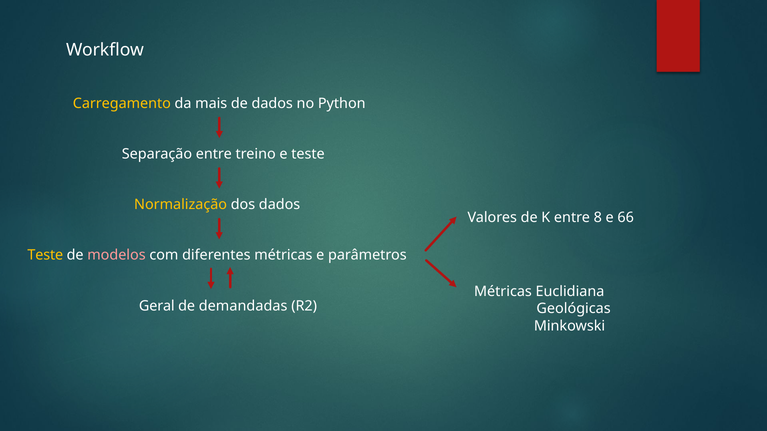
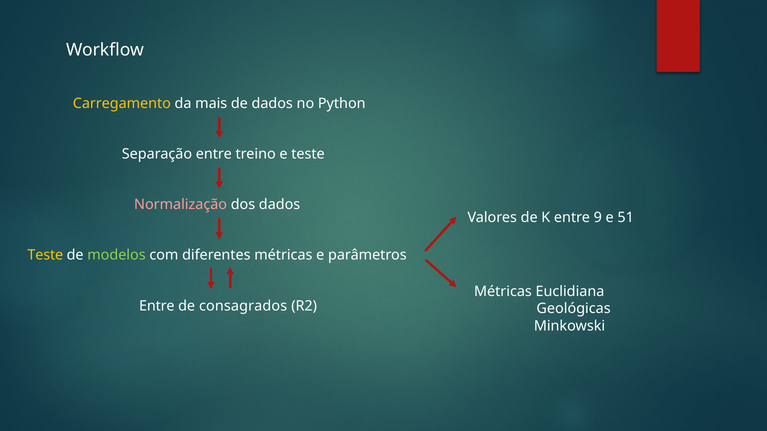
Normalização colour: yellow -> pink
8: 8 -> 9
66: 66 -> 51
modelos colour: pink -> light green
Geral at (157, 306): Geral -> Entre
demandadas: demandadas -> consagrados
